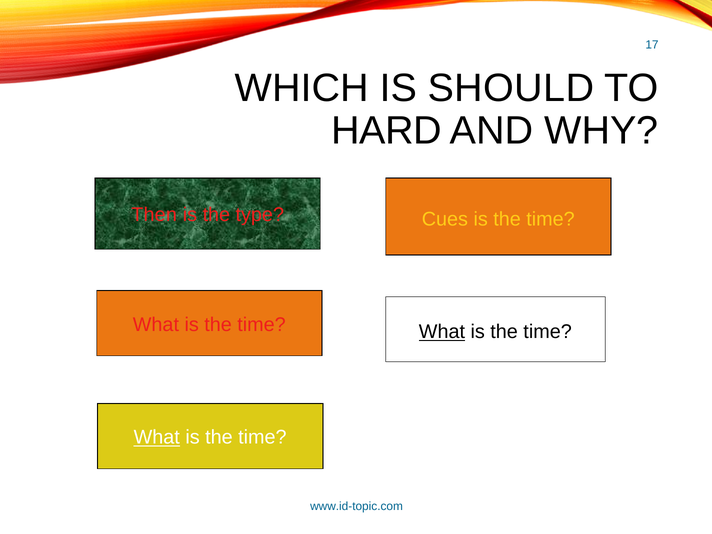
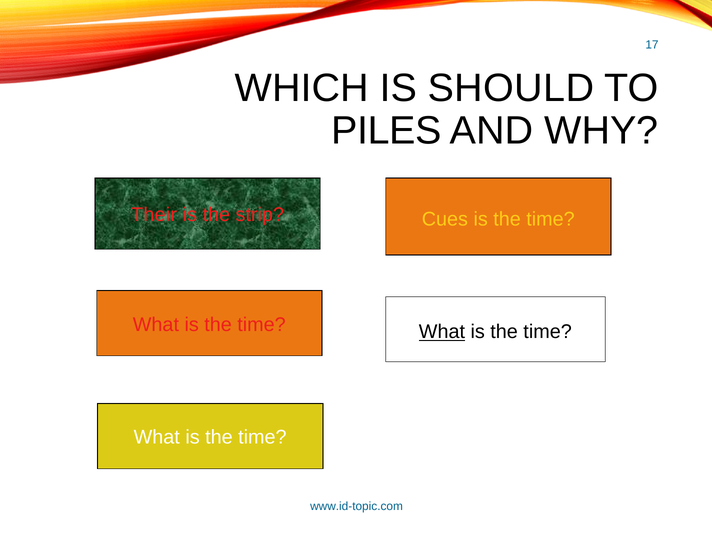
HARD: HARD -> PILES
Then: Then -> Their
type: type -> strip
What at (157, 437) underline: present -> none
